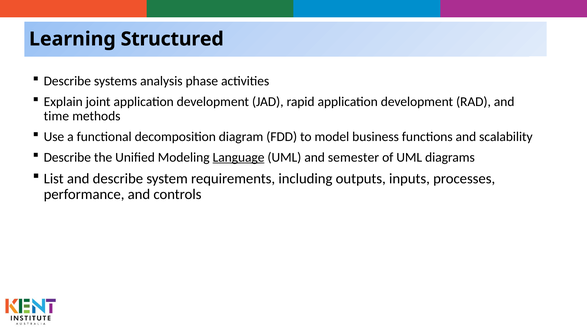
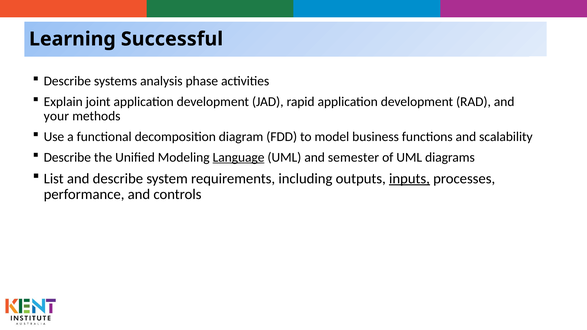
Structured: Structured -> Successful
time: time -> your
inputs underline: none -> present
